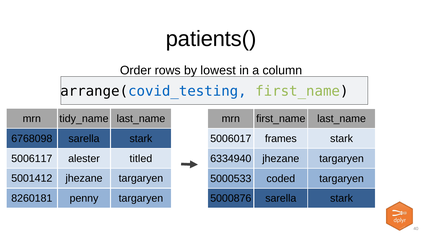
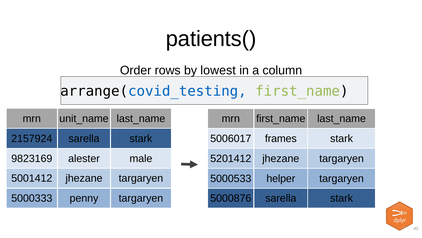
tidy_name: tidy_name -> unit_name
6768098: 6768098 -> 2157924
5006117: 5006117 -> 9823169
titled: titled -> male
6334940: 6334940 -> 5201412
coded: coded -> helper
8260181: 8260181 -> 5000333
